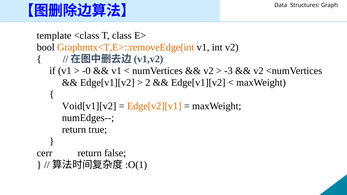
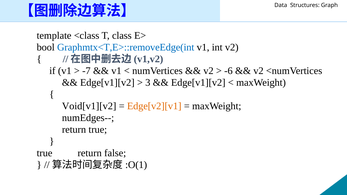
Graphmtx<T,E>::removeEdge(int colour: orange -> blue
-0: -0 -> -7
-3: -3 -> -6
2: 2 -> 3
cerr at (45, 153): cerr -> true
